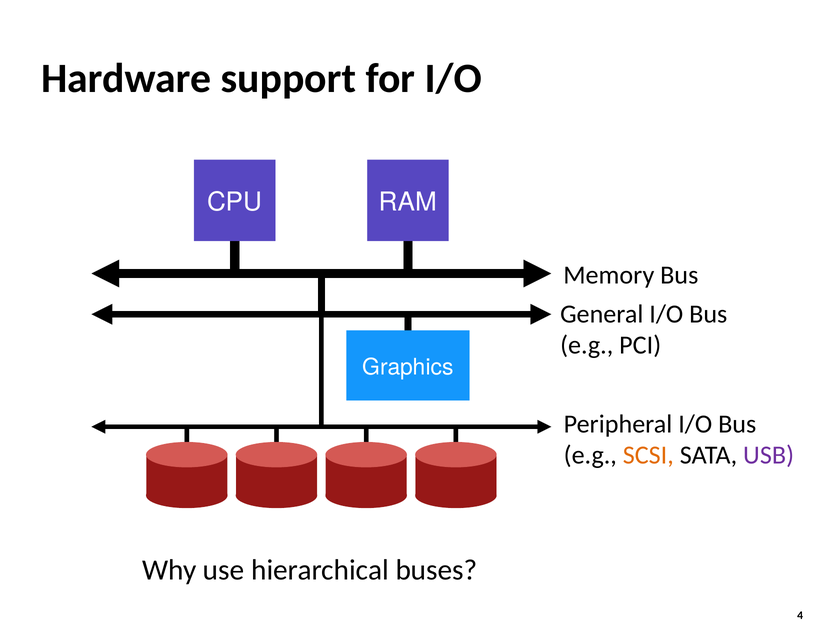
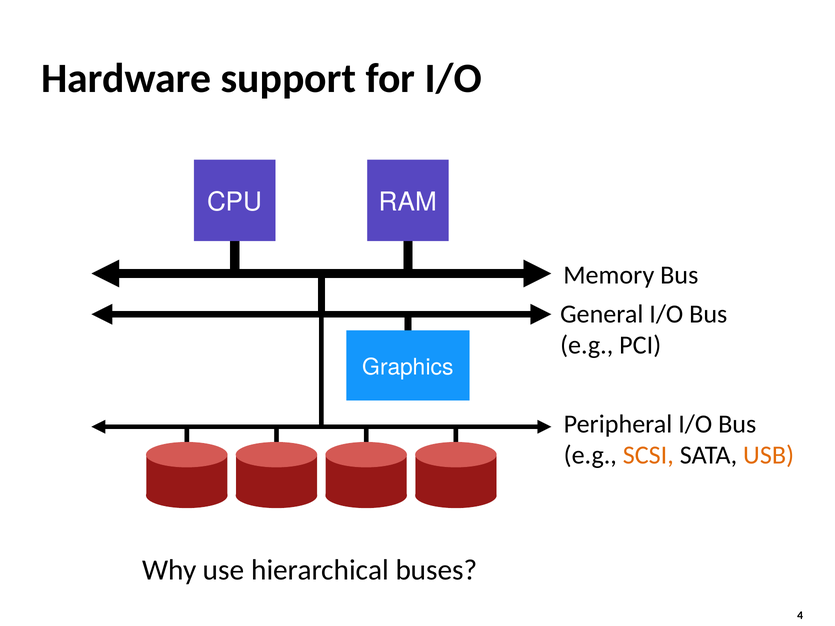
USB colour: purple -> orange
